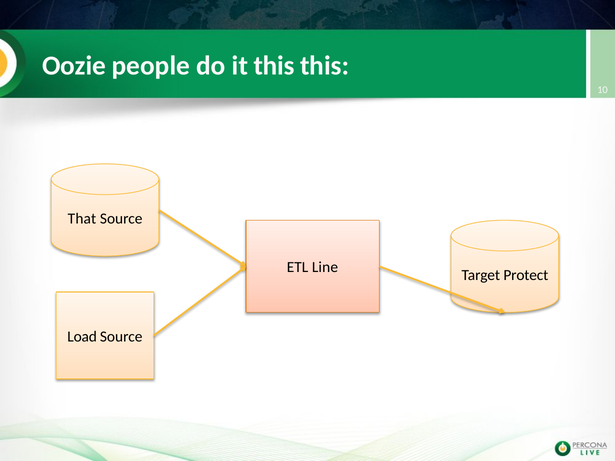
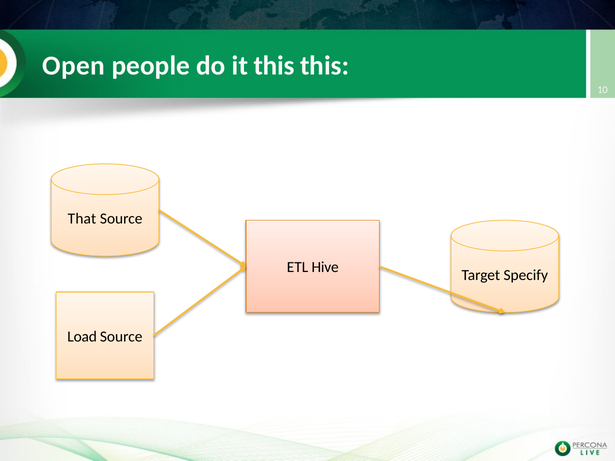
Oozie: Oozie -> Open
Line: Line -> Hive
Protect: Protect -> Specify
